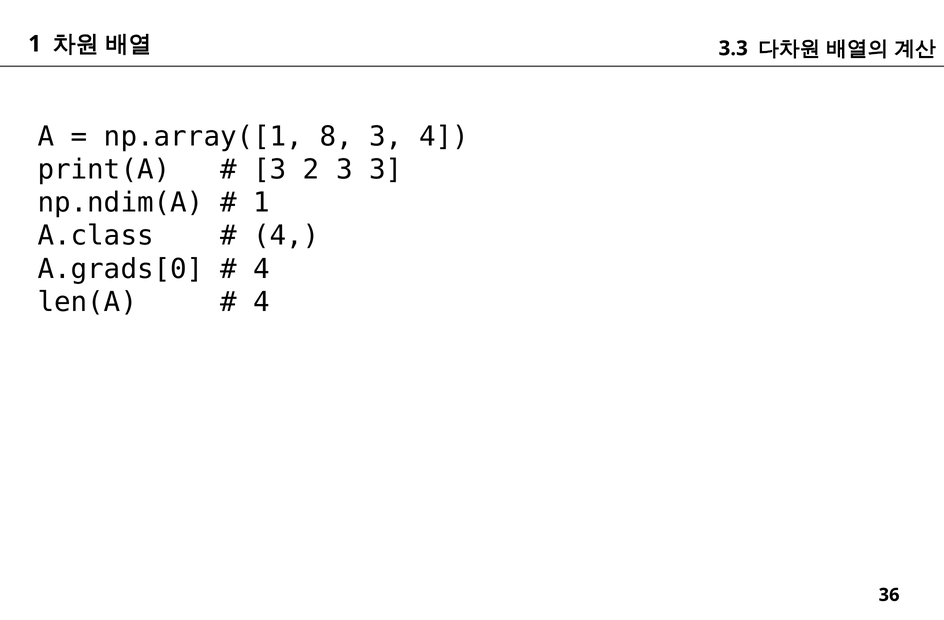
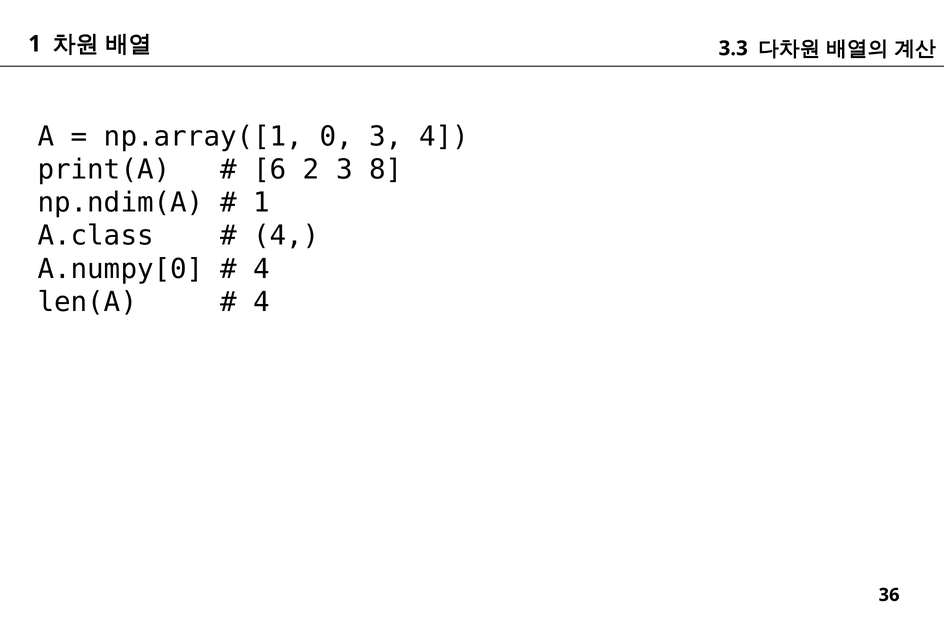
8: 8 -> 0
3 at (270, 170): 3 -> 6
3 3: 3 -> 8
A.grads[0: A.grads[0 -> A.numpy[0
